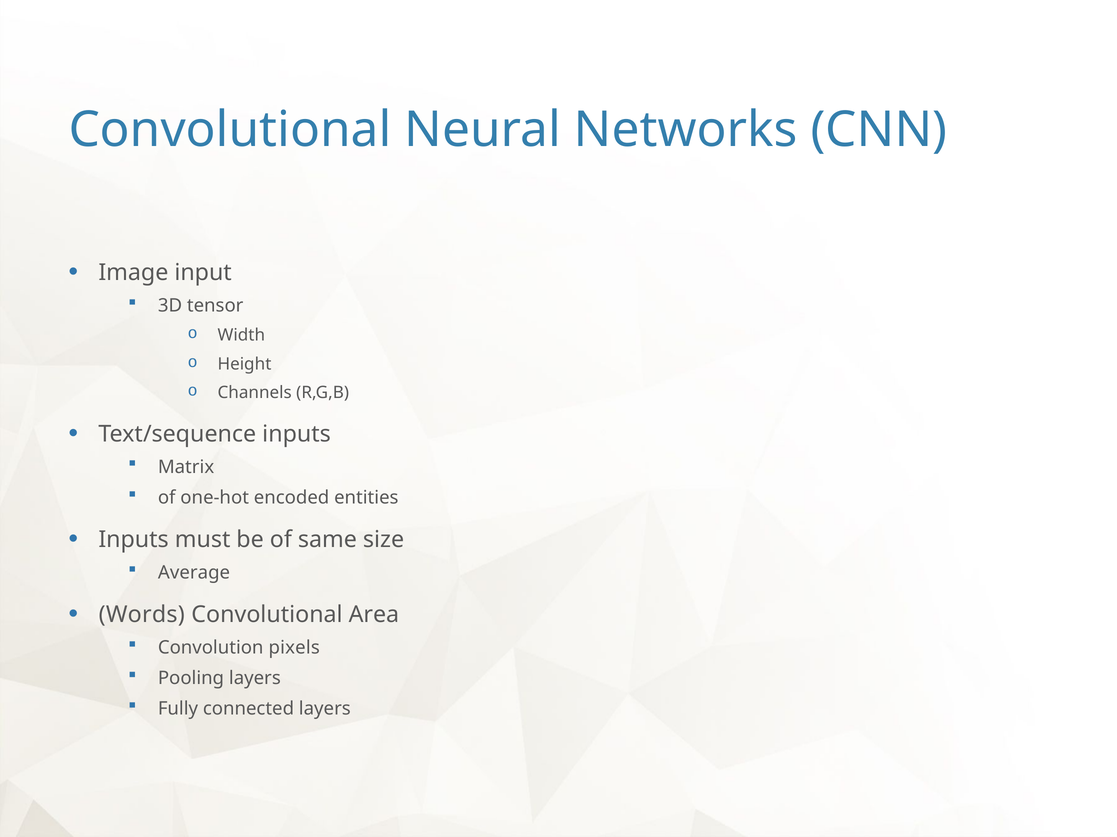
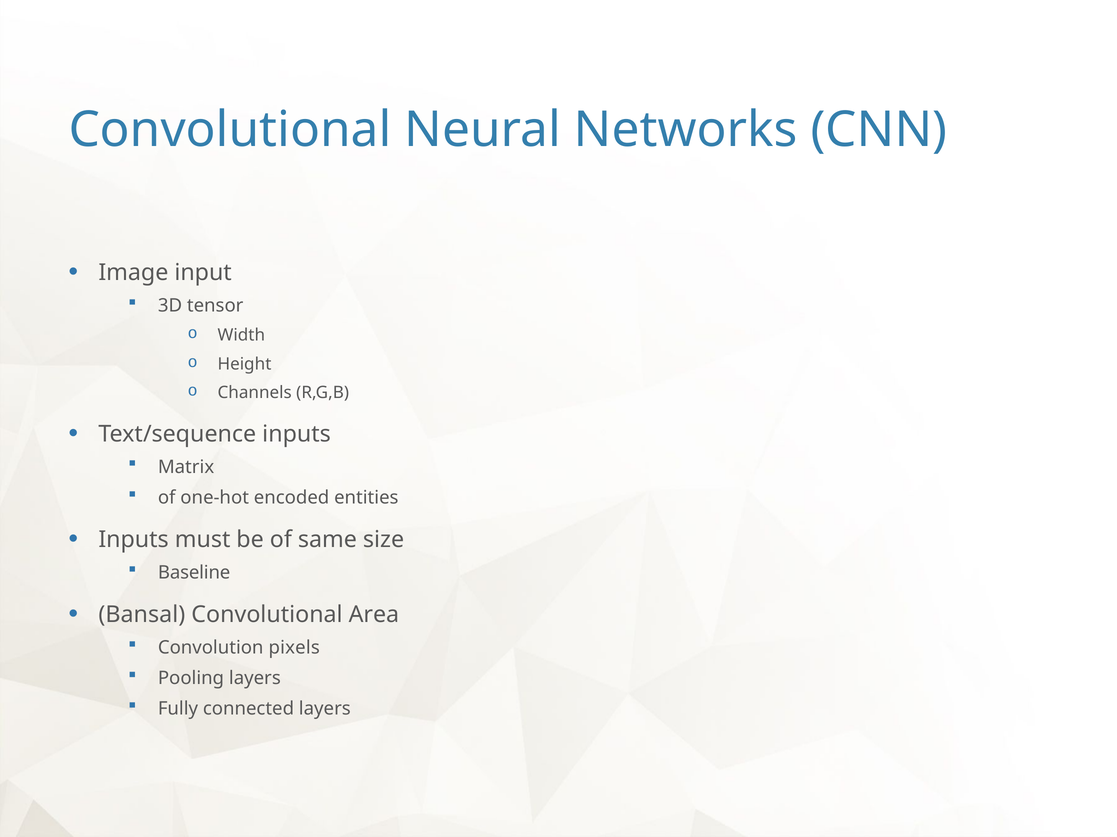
Average: Average -> Baseline
Words: Words -> Bansal
